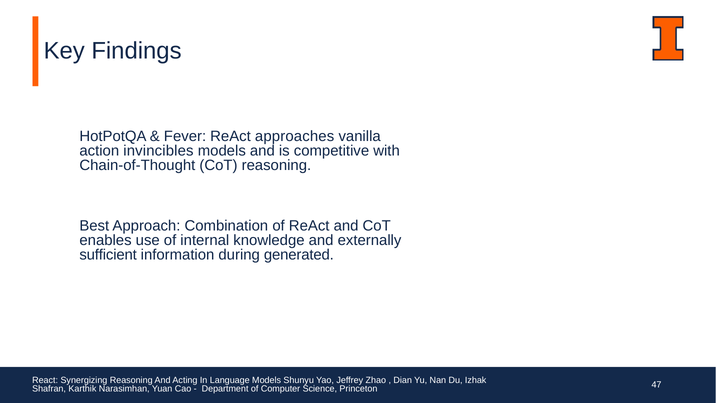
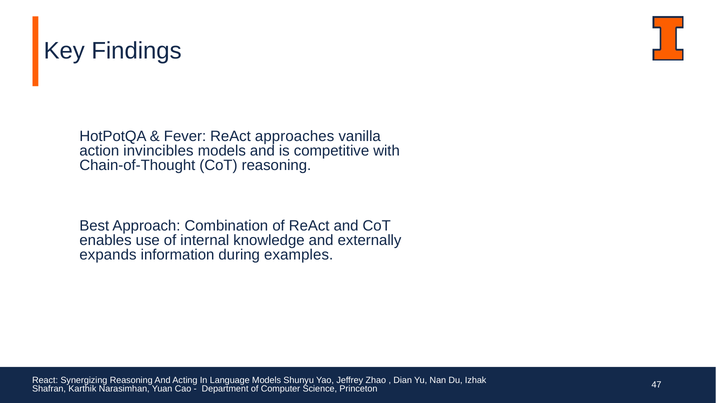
sufficient: sufficient -> expands
generated: generated -> examples
